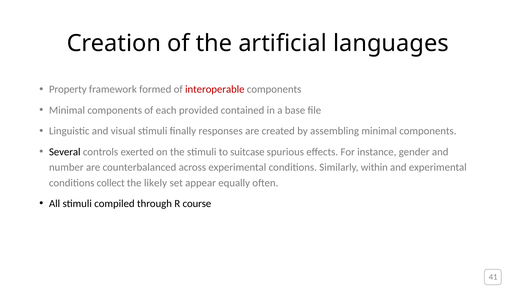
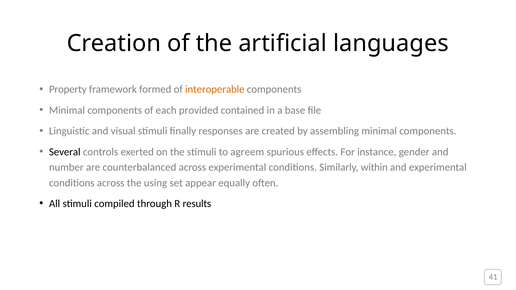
interoperable colour: red -> orange
suitcase: suitcase -> agreem
conditions collect: collect -> across
likely: likely -> using
course: course -> results
